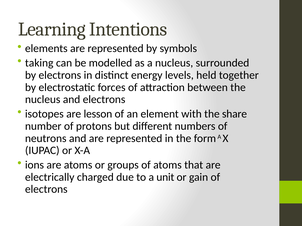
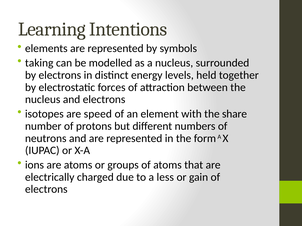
lesson: lesson -> speed
unit: unit -> less
